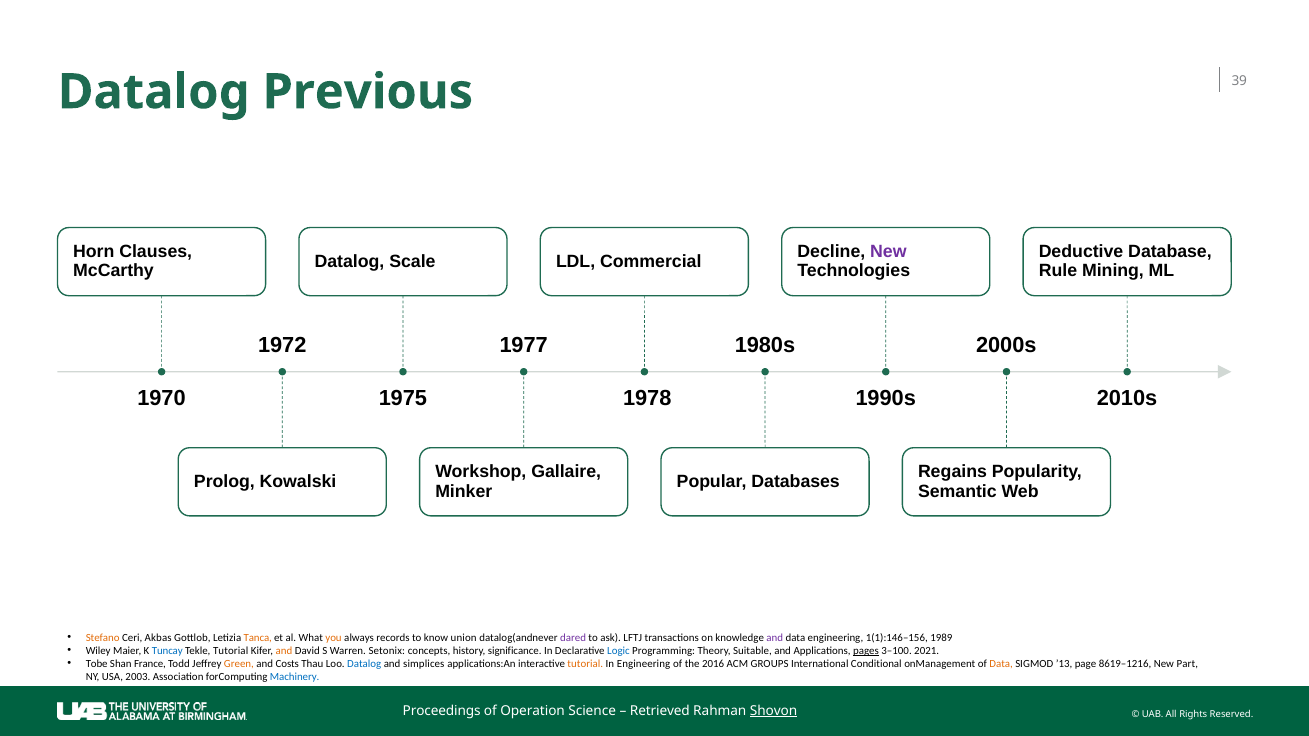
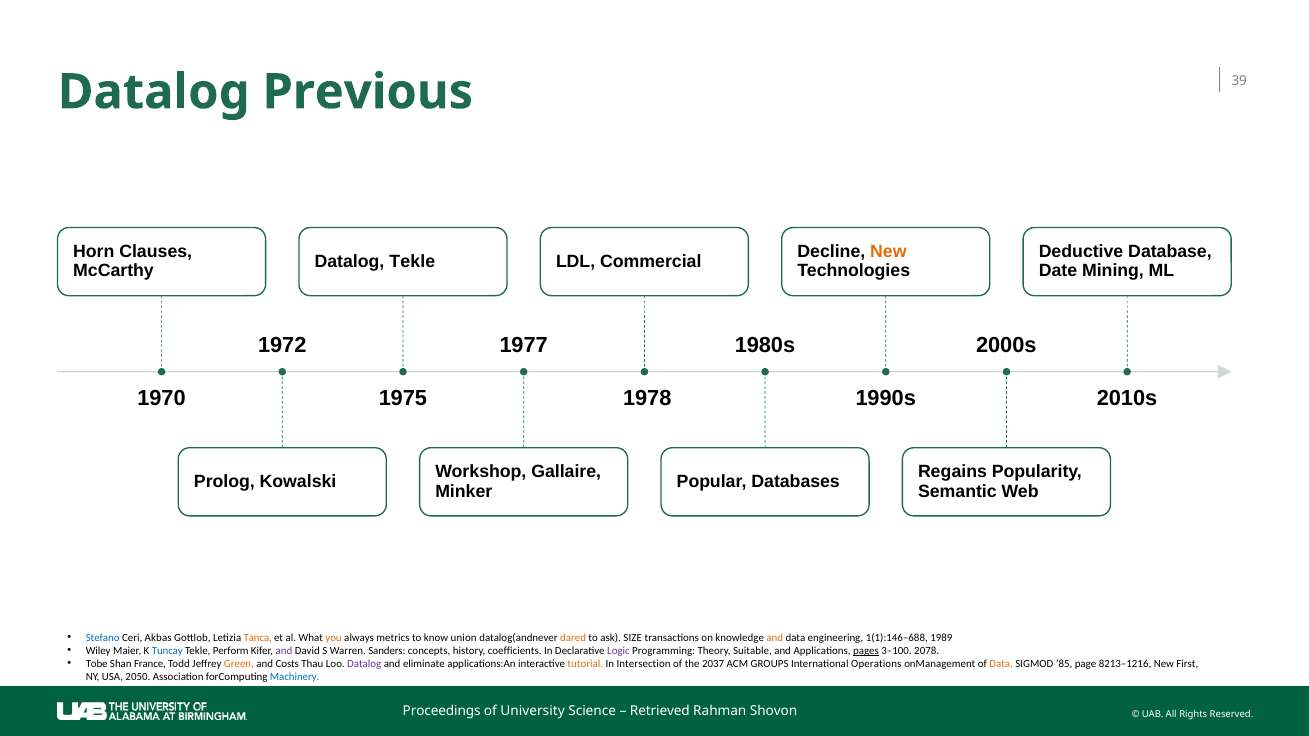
New at (888, 252) colour: purple -> orange
Datalog Scale: Scale -> Tekle
Rule: Rule -> Date
Stefano colour: orange -> blue
records: records -> metrics
dared colour: purple -> orange
LFTJ: LFTJ -> SIZE
and at (775, 638) colour: purple -> orange
1(1):146–156: 1(1):146–156 -> 1(1):146–688
Tekle Tutorial: Tutorial -> Perform
and at (284, 651) colour: orange -> purple
Setonix: Setonix -> Sanders
significance: significance -> coefficients
Logic colour: blue -> purple
2021: 2021 -> 2078
Datalog at (364, 664) colour: blue -> purple
simplices: simplices -> eliminate
In Engineering: Engineering -> Intersection
2016: 2016 -> 2037
Conditional: Conditional -> Operations
’13: ’13 -> ’85
8619–1216: 8619–1216 -> 8213–1216
Part: Part -> First
2003: 2003 -> 2050
Operation: Operation -> University
Shovon underline: present -> none
